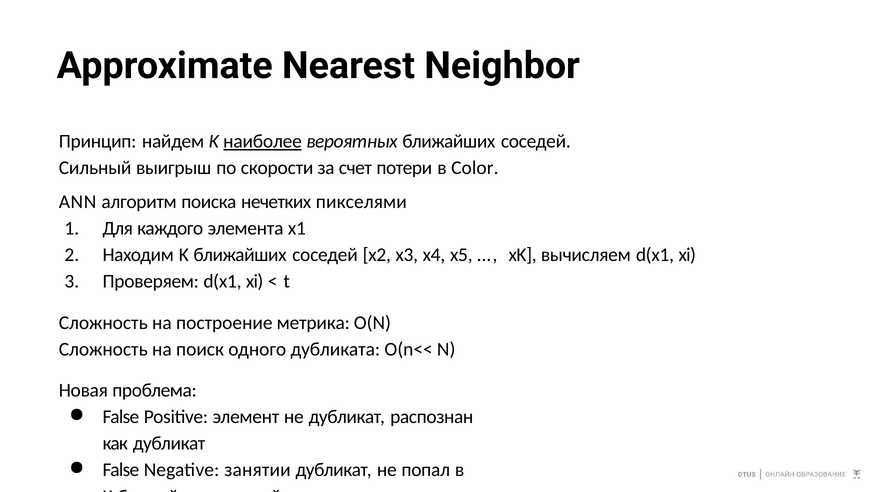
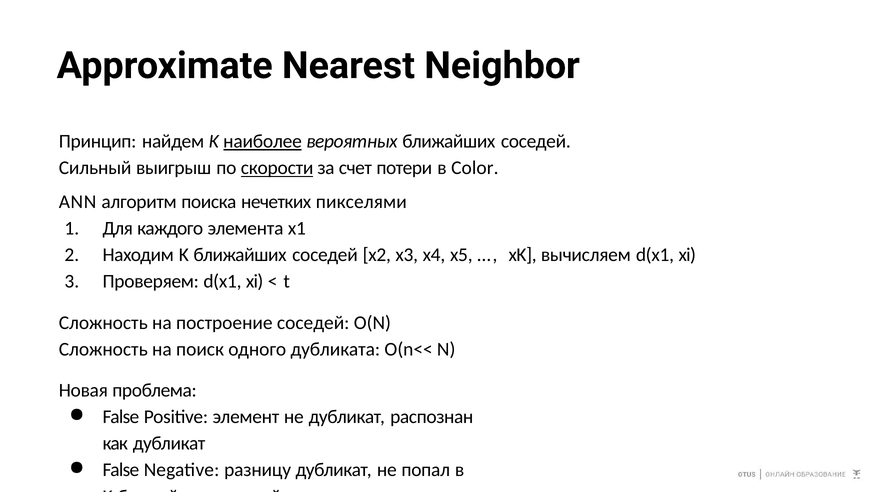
скорости underline: none -> present
построение метрика: метрика -> соседей
занятии: занятии -> разницу
